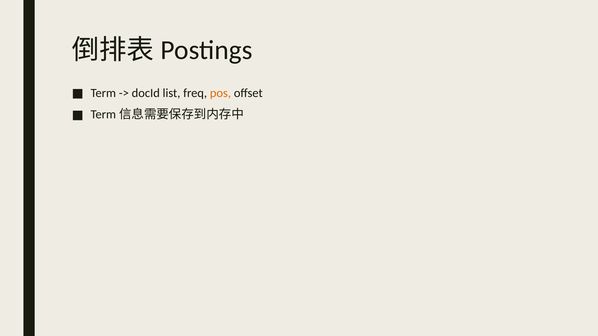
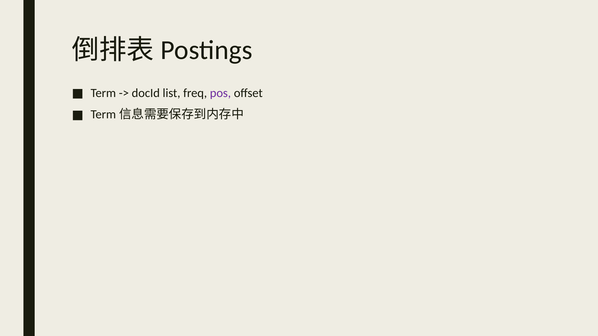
pos colour: orange -> purple
